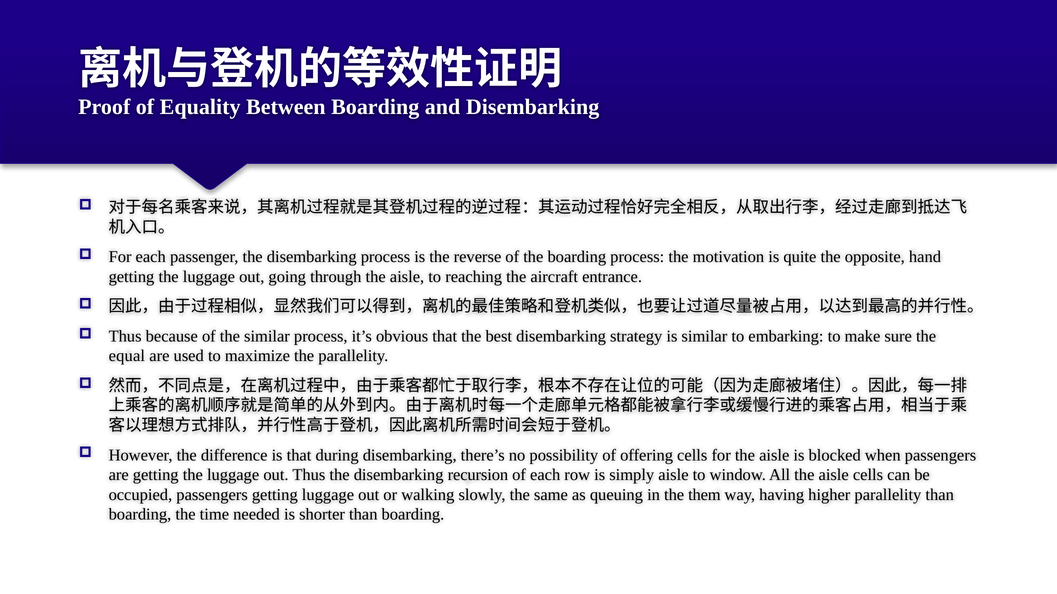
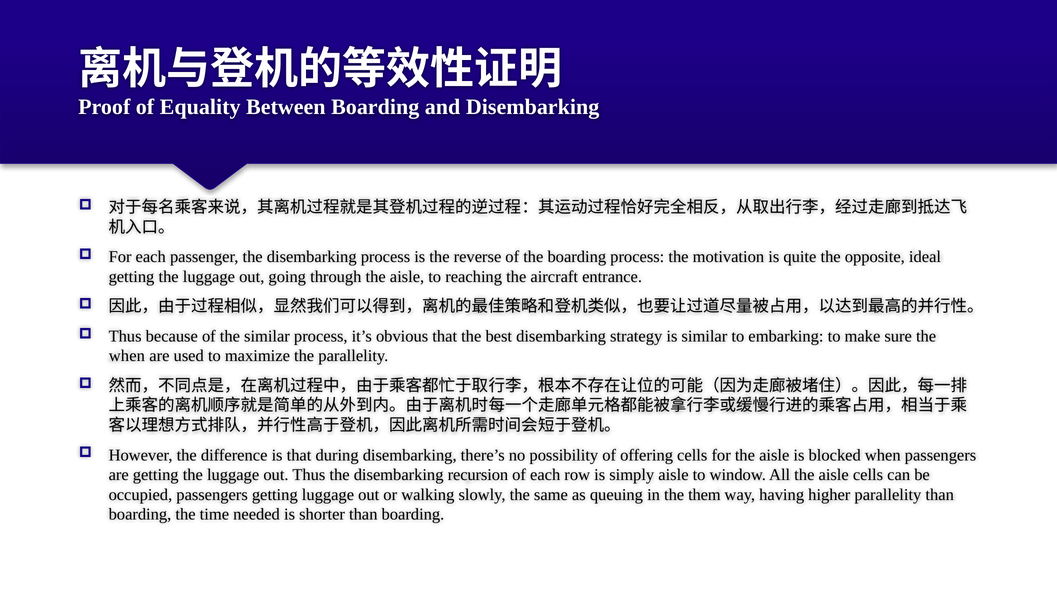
hand: hand -> ideal
equal at (127, 356): equal -> when
